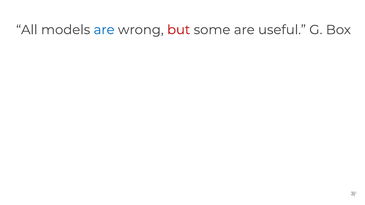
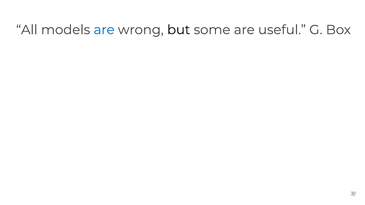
but colour: red -> black
